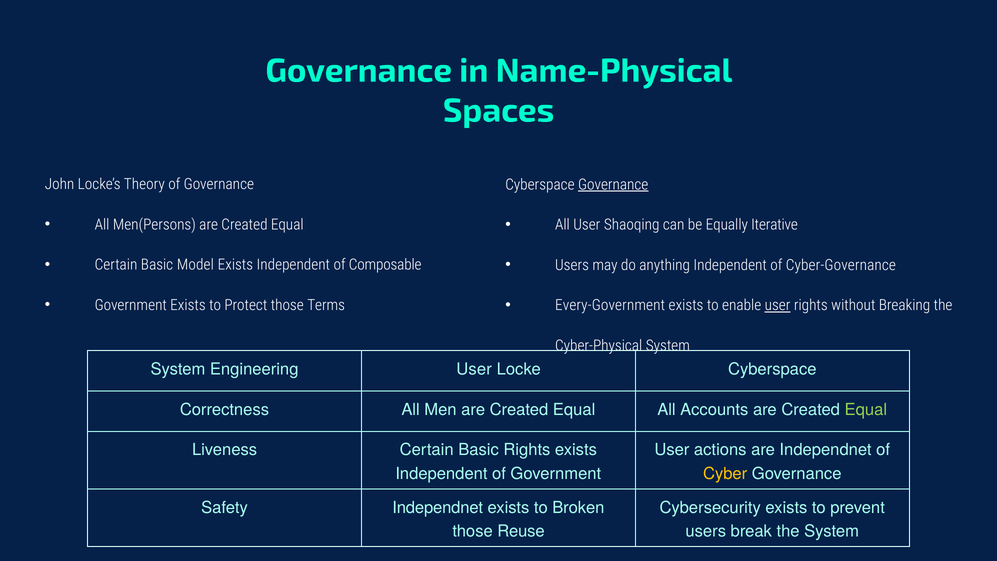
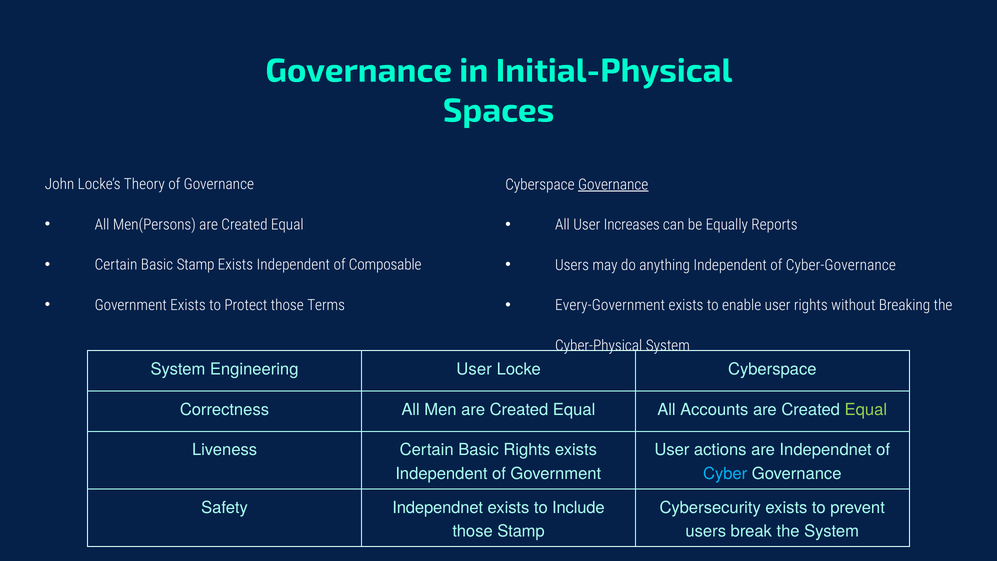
Name-Physical: Name-Physical -> Initial-Physical
Shaoqing: Shaoqing -> Increases
Iterative: Iterative -> Reports
Basic Model: Model -> Stamp
user at (778, 305) underline: present -> none
Cyber colour: yellow -> light blue
Broken: Broken -> Include
those Reuse: Reuse -> Stamp
